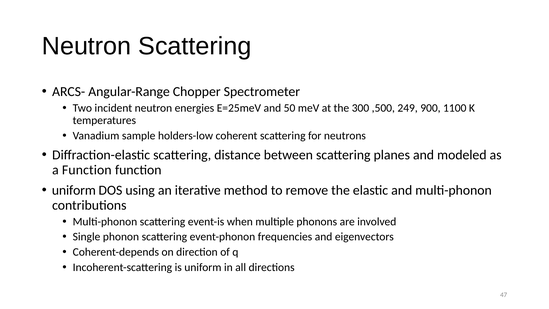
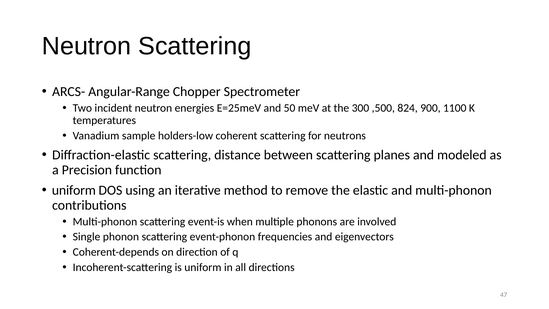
249: 249 -> 824
a Function: Function -> Precision
